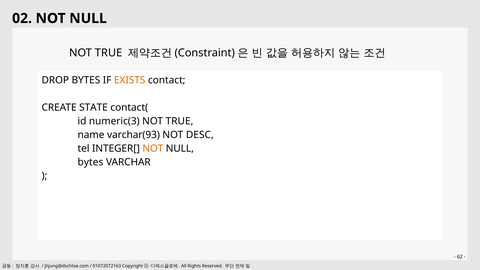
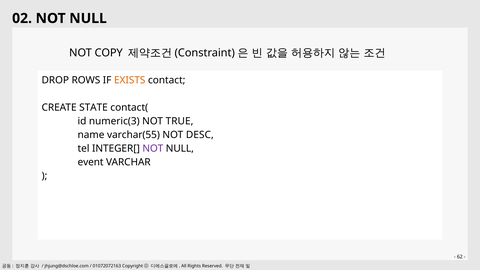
TRUE at (109, 53): TRUE -> COPY
DROP BYTES: BYTES -> ROWS
varchar(93: varchar(93 -> varchar(55
NOT at (153, 149) colour: orange -> purple
bytes at (90, 162): bytes -> event
